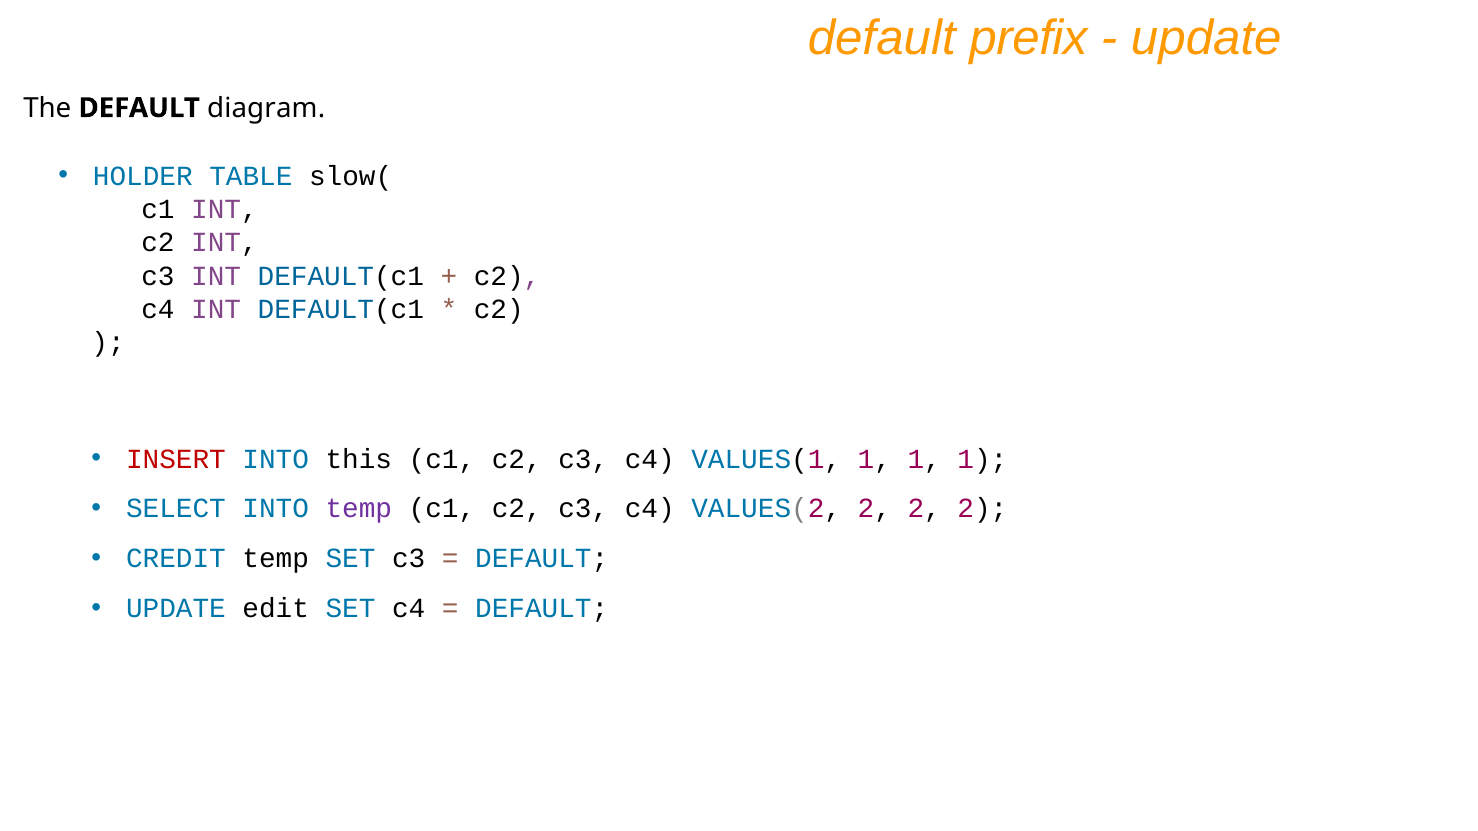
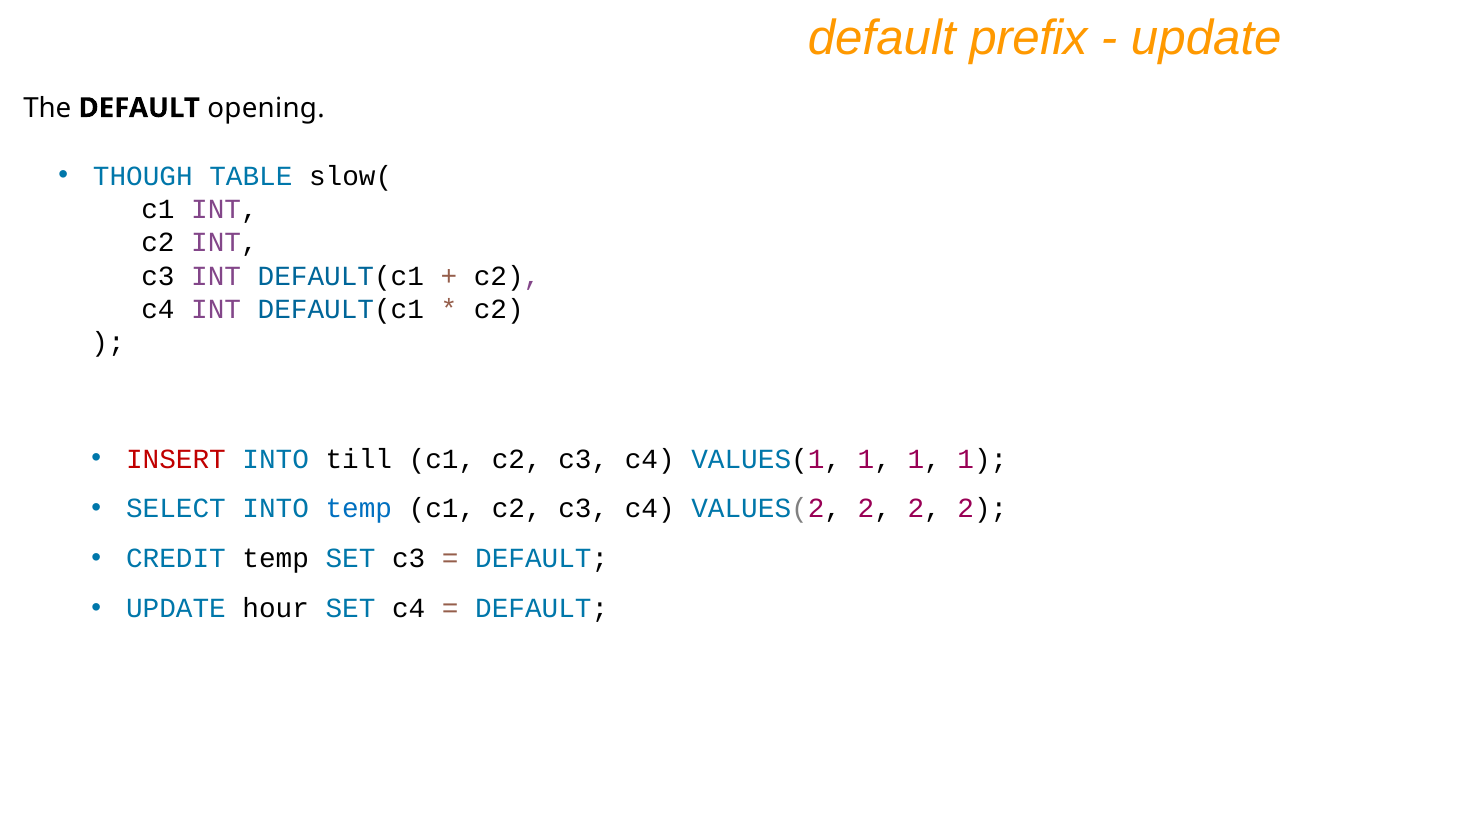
diagram: diagram -> opening
HOLDER: HOLDER -> THOUGH
this: this -> till
temp at (359, 509) colour: purple -> blue
edit: edit -> hour
